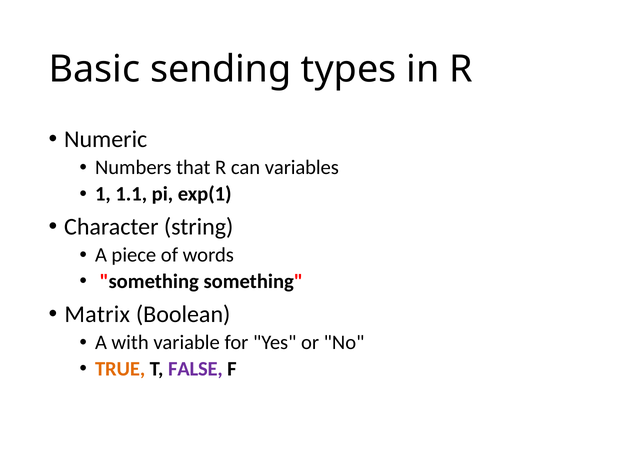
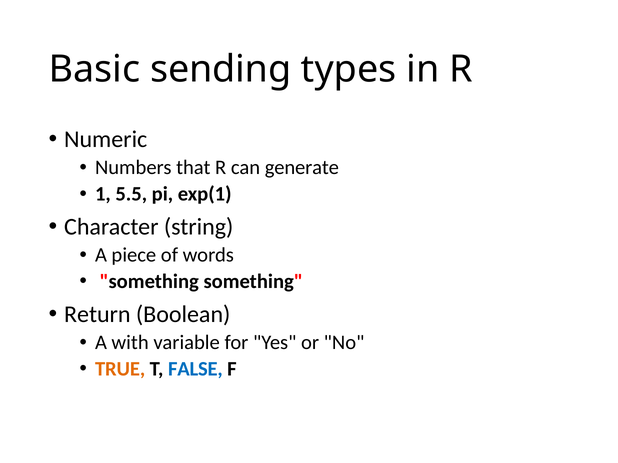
variables: variables -> generate
1.1: 1.1 -> 5.5
Matrix: Matrix -> Return
FALSE colour: purple -> blue
